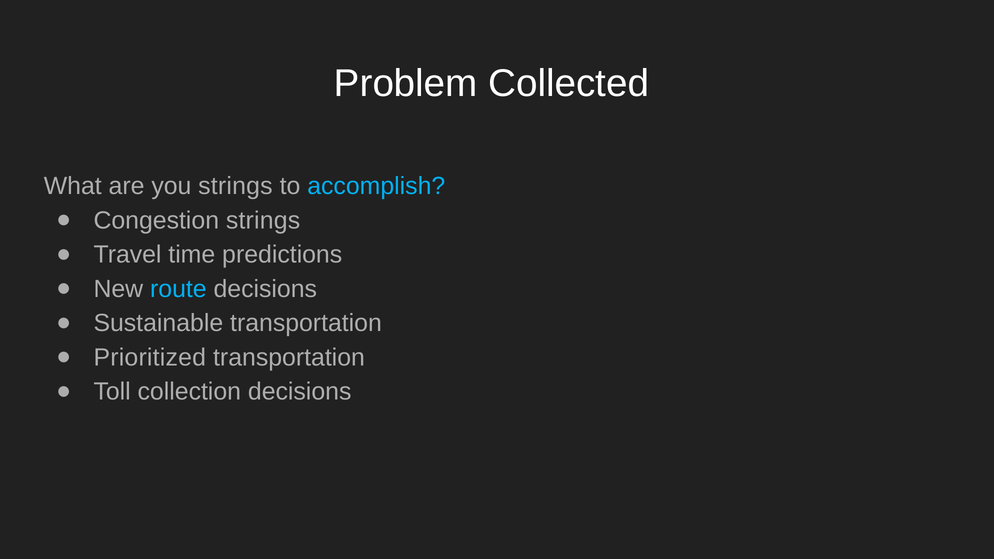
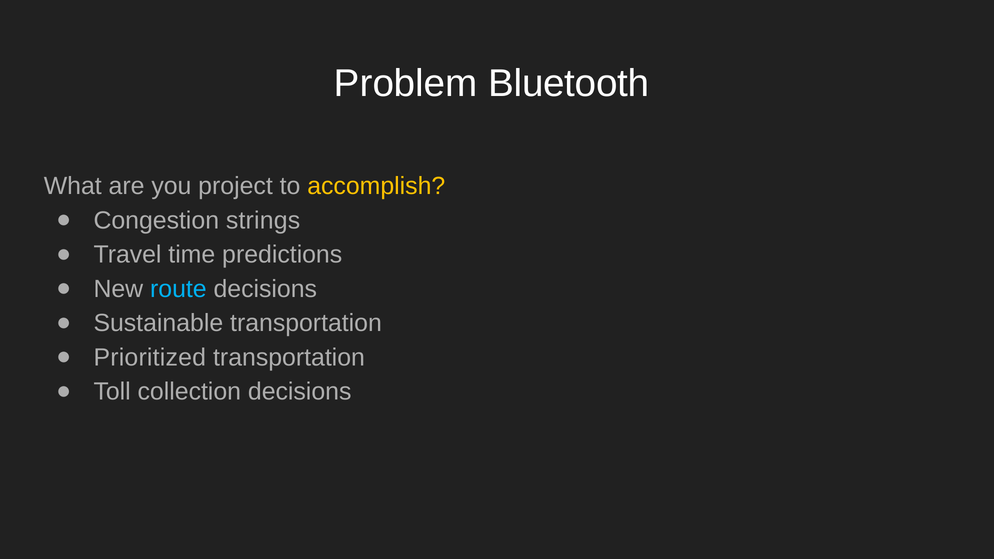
Collected: Collected -> Bluetooth
you strings: strings -> project
accomplish colour: light blue -> yellow
